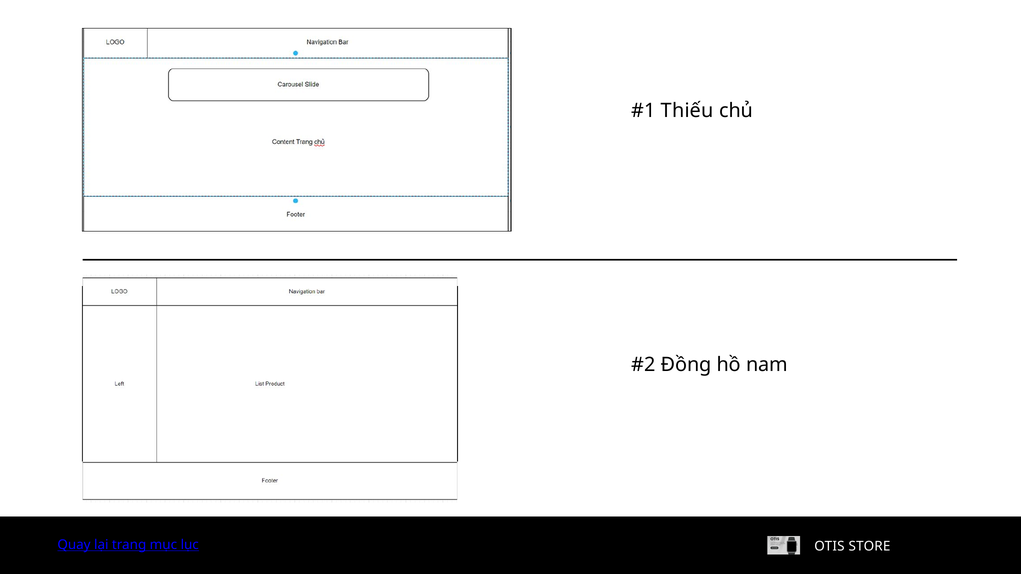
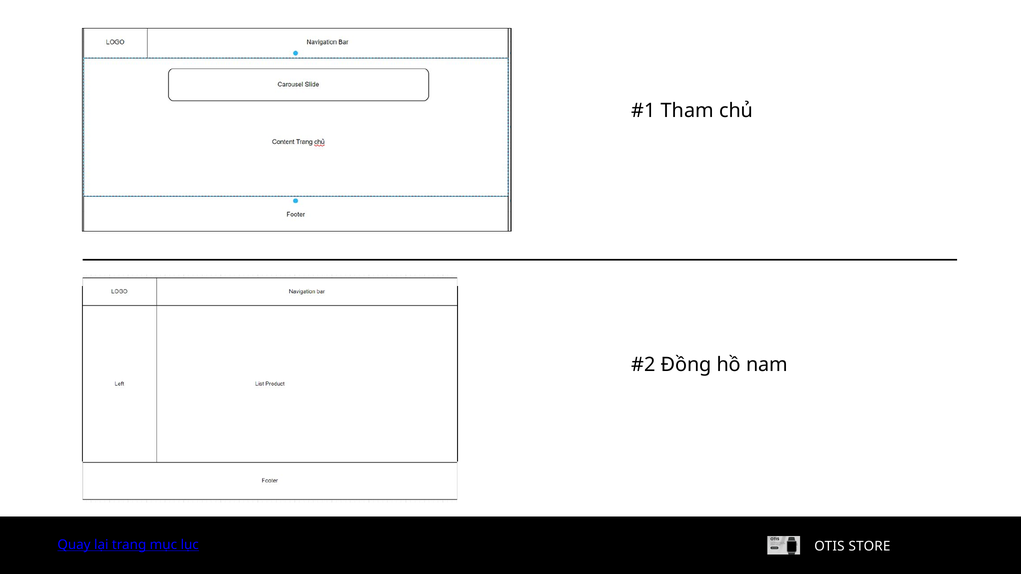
Thiếu: Thiếu -> Tham
